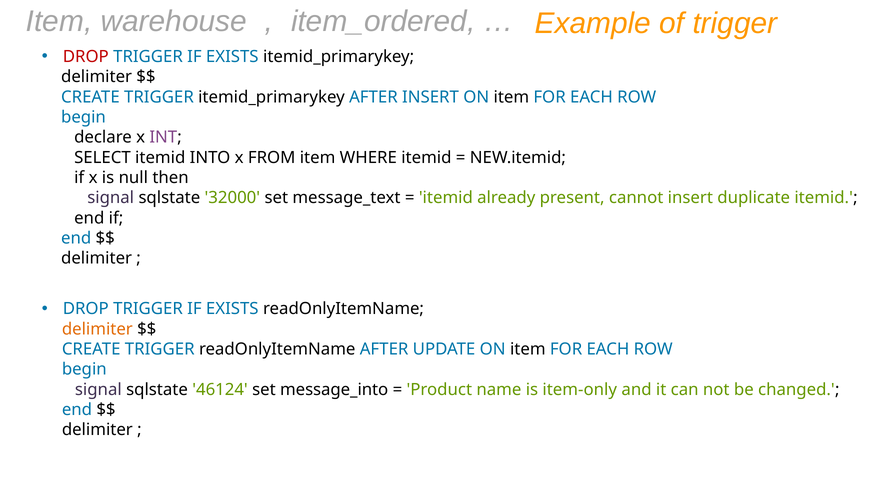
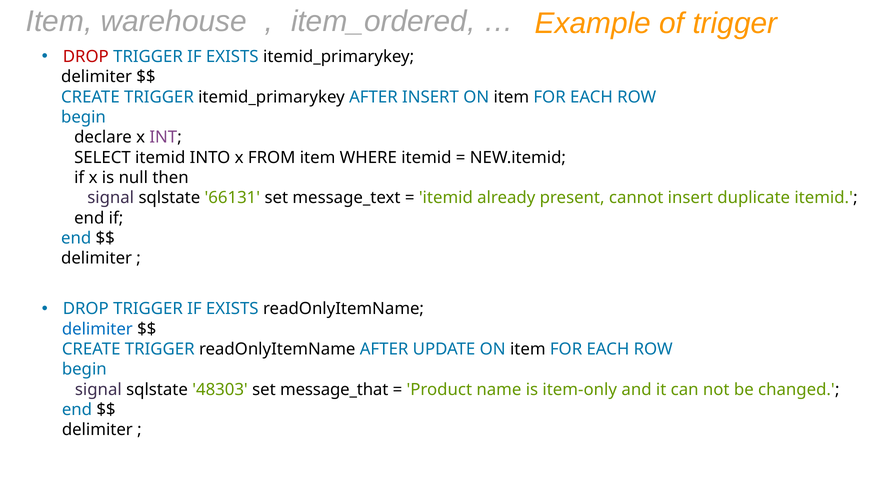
32000: 32000 -> 66131
delimiter at (97, 329) colour: orange -> blue
46124: 46124 -> 48303
message_into: message_into -> message_that
